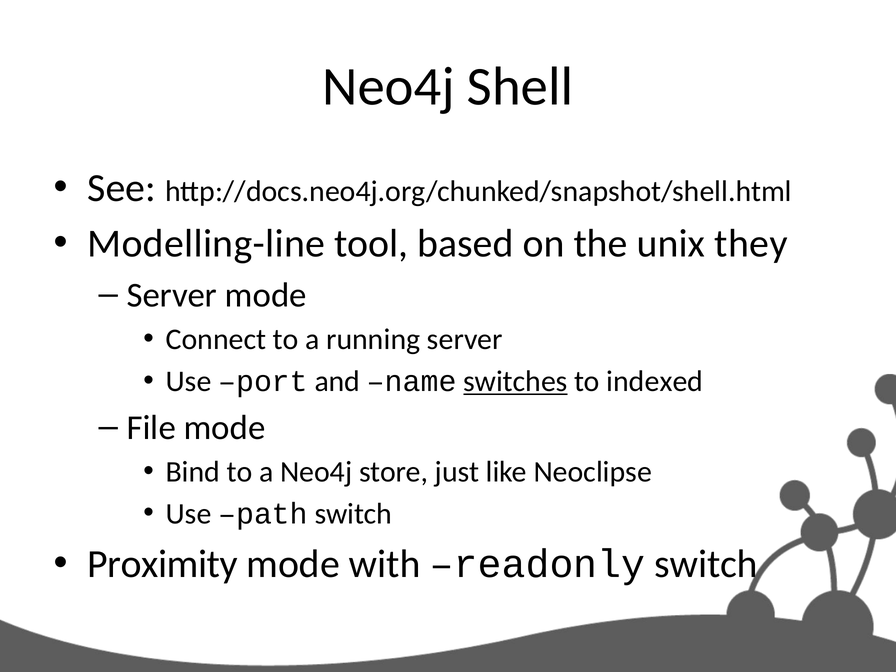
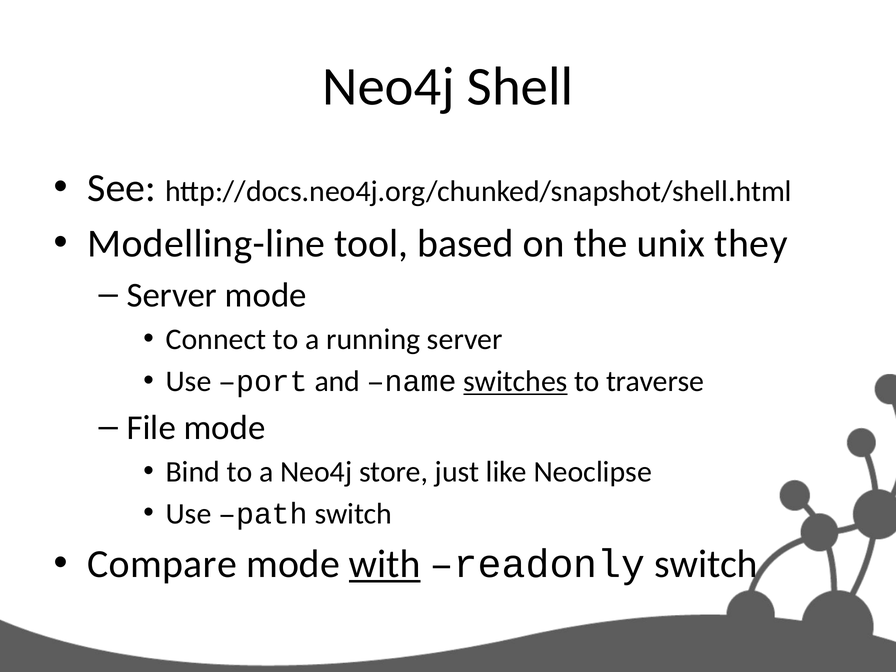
indexed: indexed -> traverse
Proximity: Proximity -> Compare
with underline: none -> present
